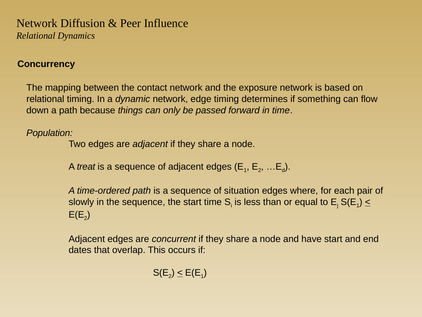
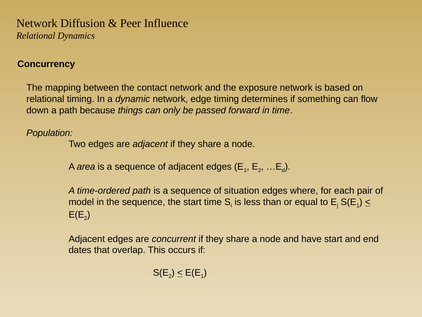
treat: treat -> area
slowly: slowly -> model
